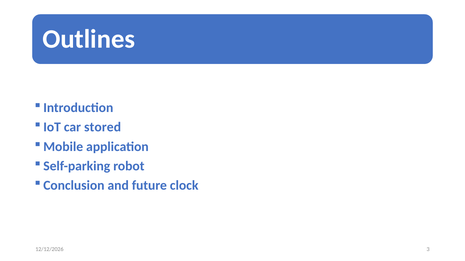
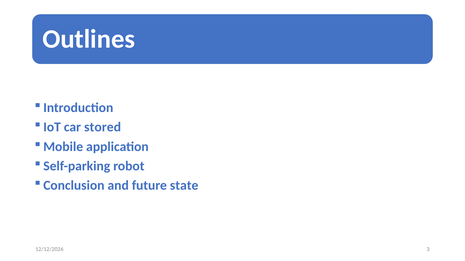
clock: clock -> state
